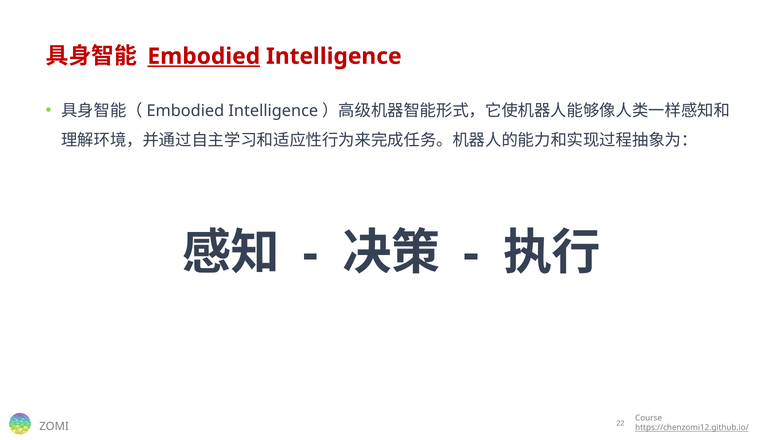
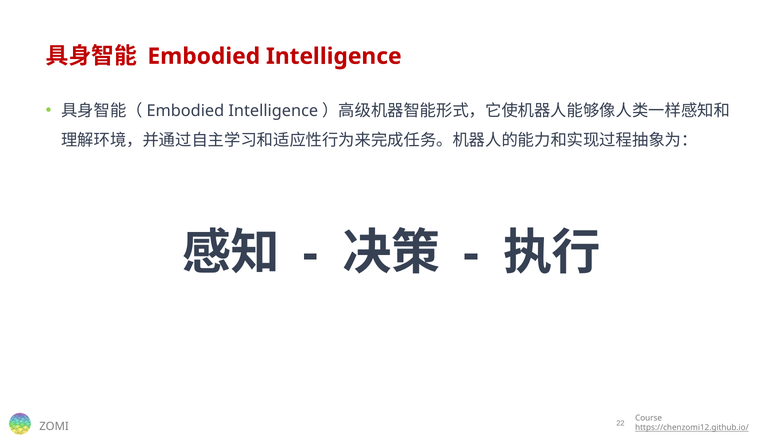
Embodied at (204, 56) underline: present -> none
